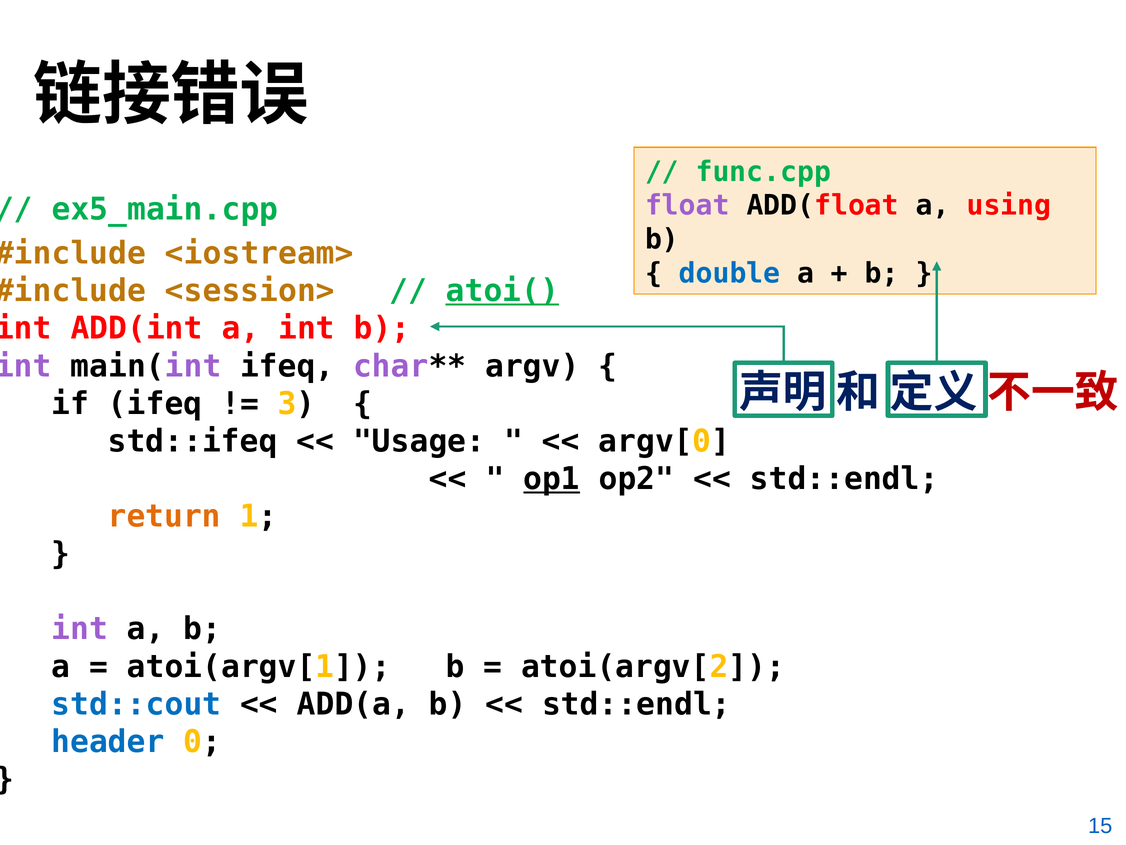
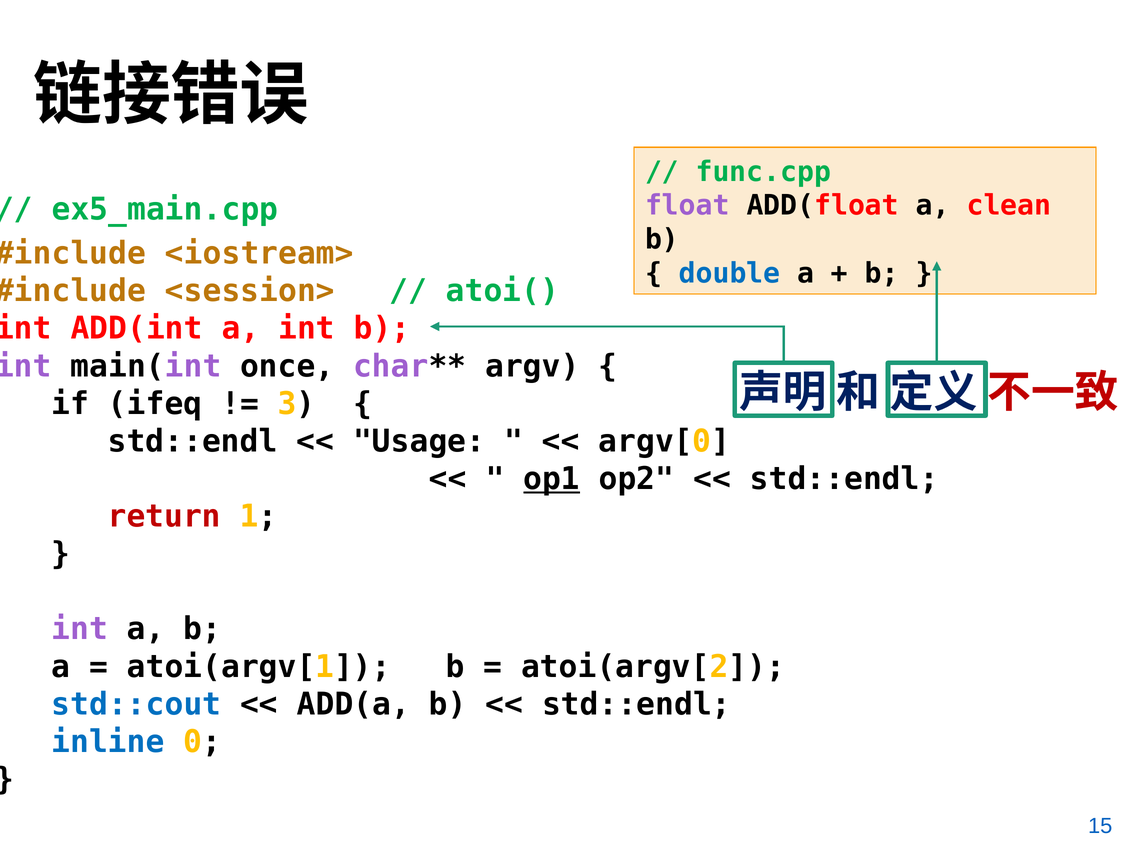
using: using -> clean
atoi( underline: present -> none
main(int ifeq: ifeq -> once
std::ifeq at (193, 441): std::ifeq -> std::endl
return colour: orange -> red
header: header -> inline
